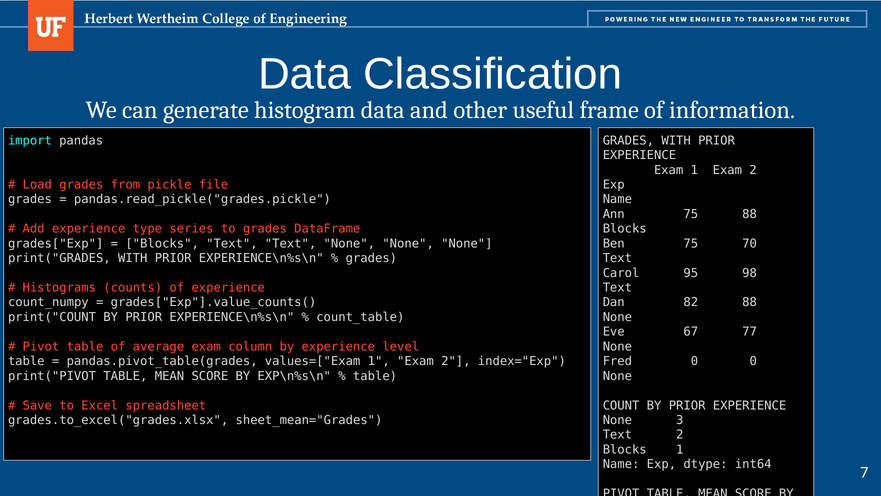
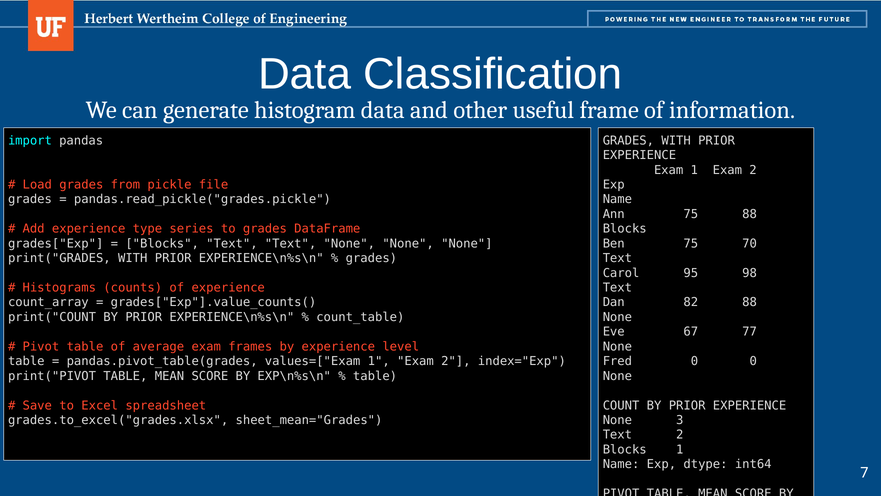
count_numpy: count_numpy -> count_array
column: column -> frames
